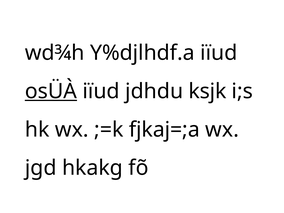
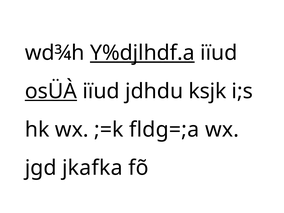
Y%djlhdf.a underline: none -> present
fjkaj=;a: fjkaj=;a -> fldg=;a
hkakg: hkakg -> jkafka
